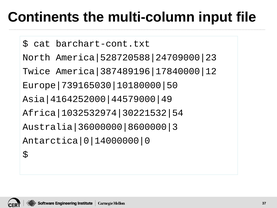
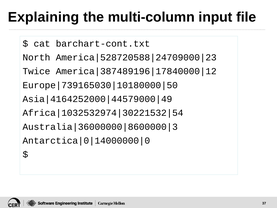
Continents: Continents -> Explaining
